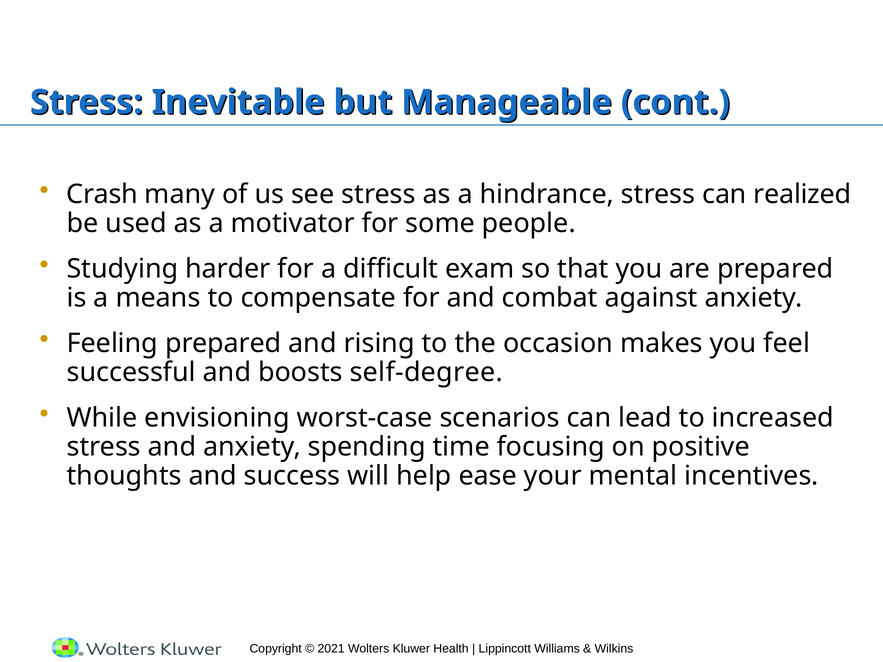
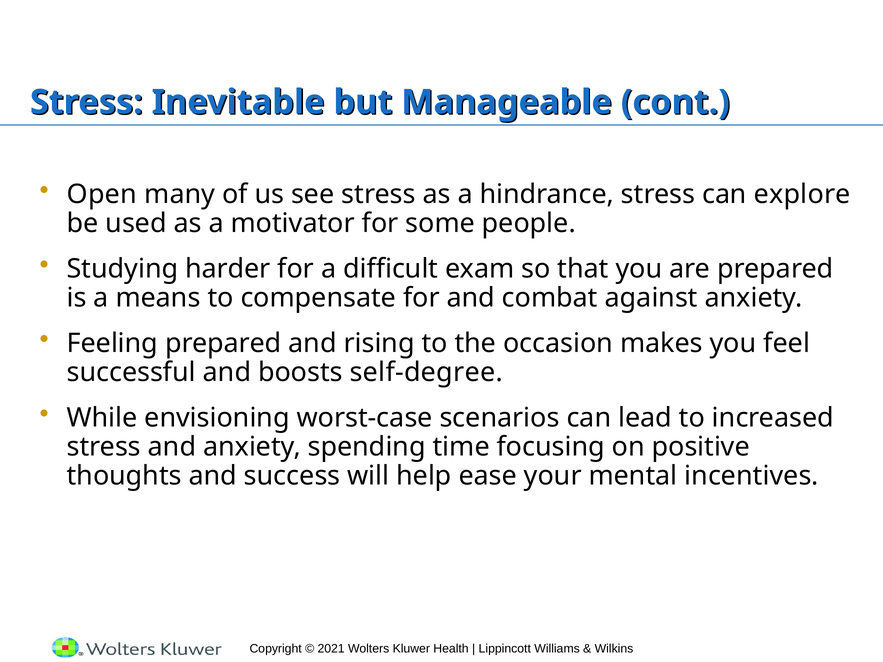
Crash: Crash -> Open
realized: realized -> explore
